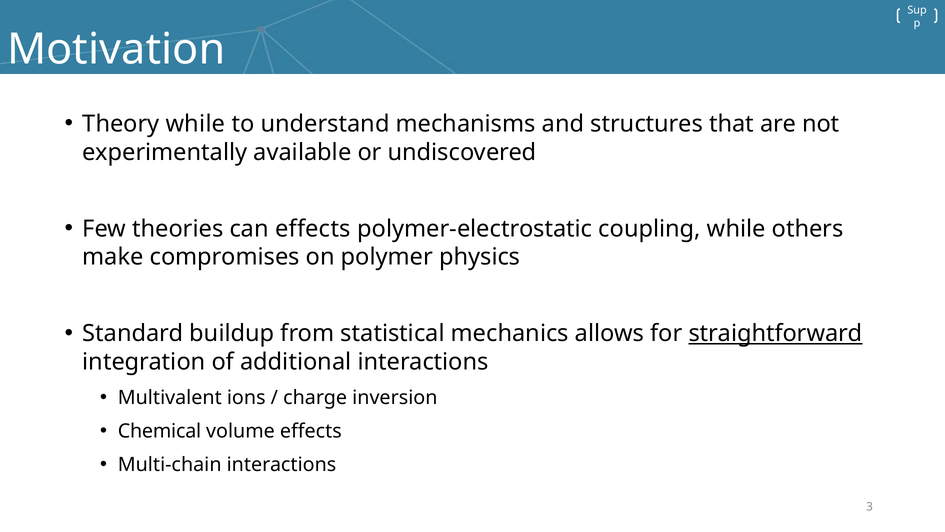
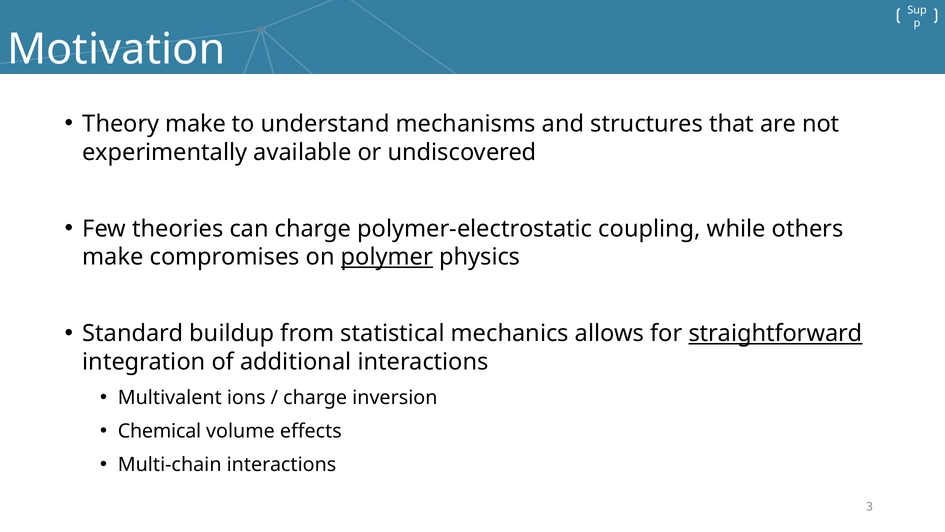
Theory while: while -> make
can effects: effects -> charge
polymer underline: none -> present
